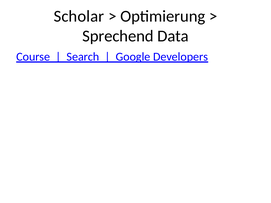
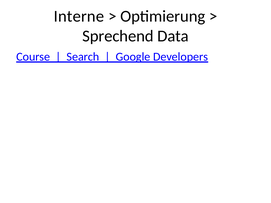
Scholar: Scholar -> Interne
